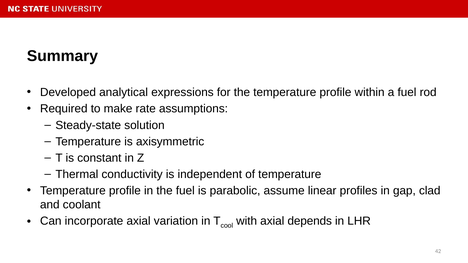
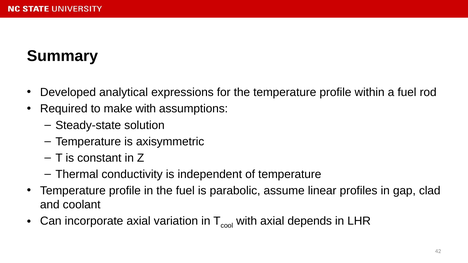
make rate: rate -> with
